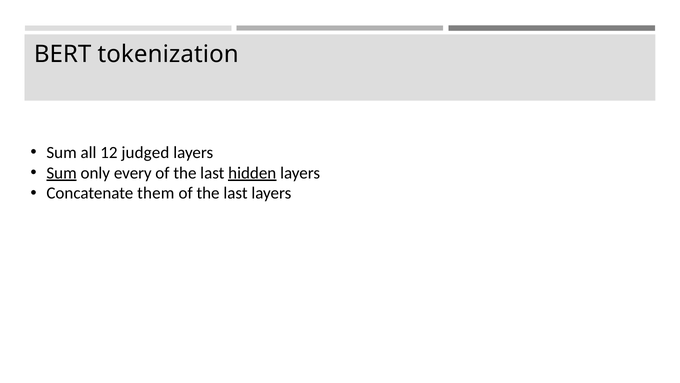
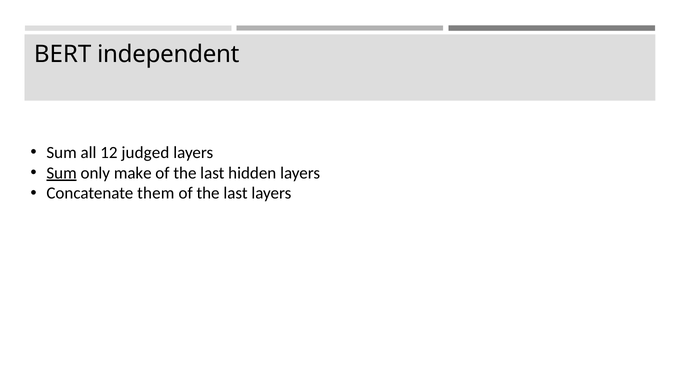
tokenization: tokenization -> independent
every: every -> make
hidden underline: present -> none
